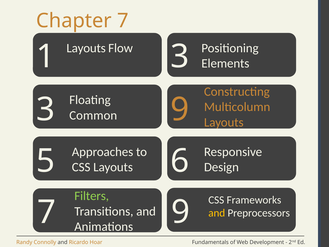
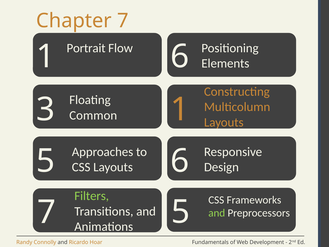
Layouts at (86, 48): Layouts -> Portrait
1 3: 3 -> 6
3 9: 9 -> 1
and at (217, 213) colour: yellow -> light green
Animations 9: 9 -> 5
